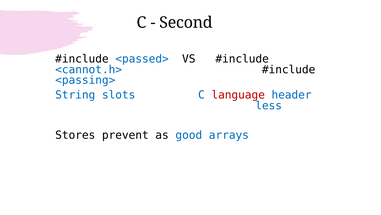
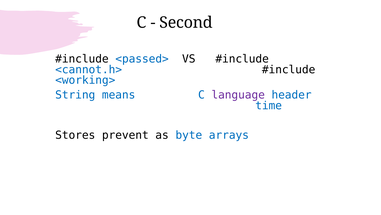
<passing>: <passing> -> <working>
slots: slots -> means
language colour: red -> purple
less: less -> time
good: good -> byte
